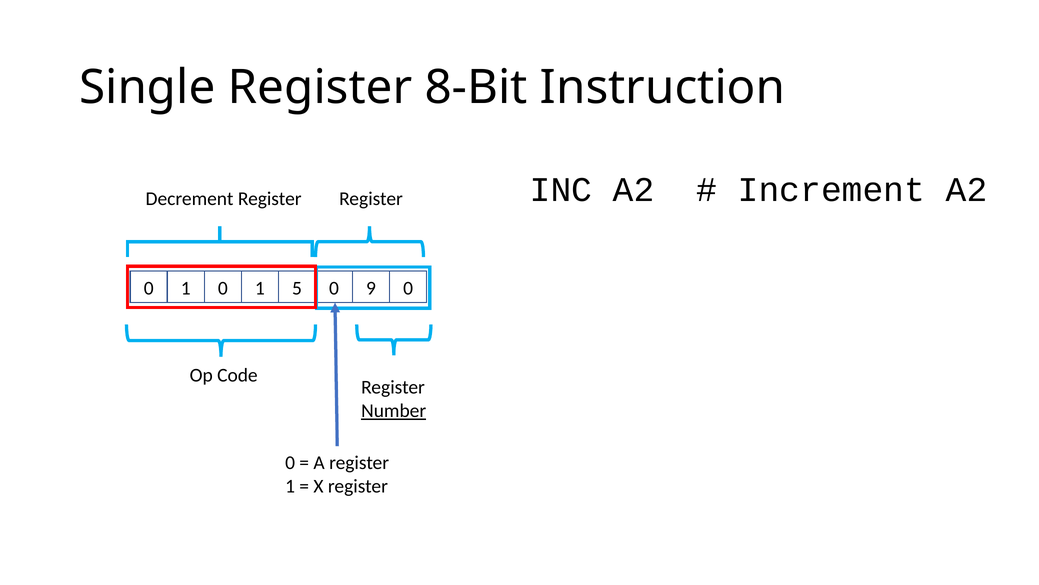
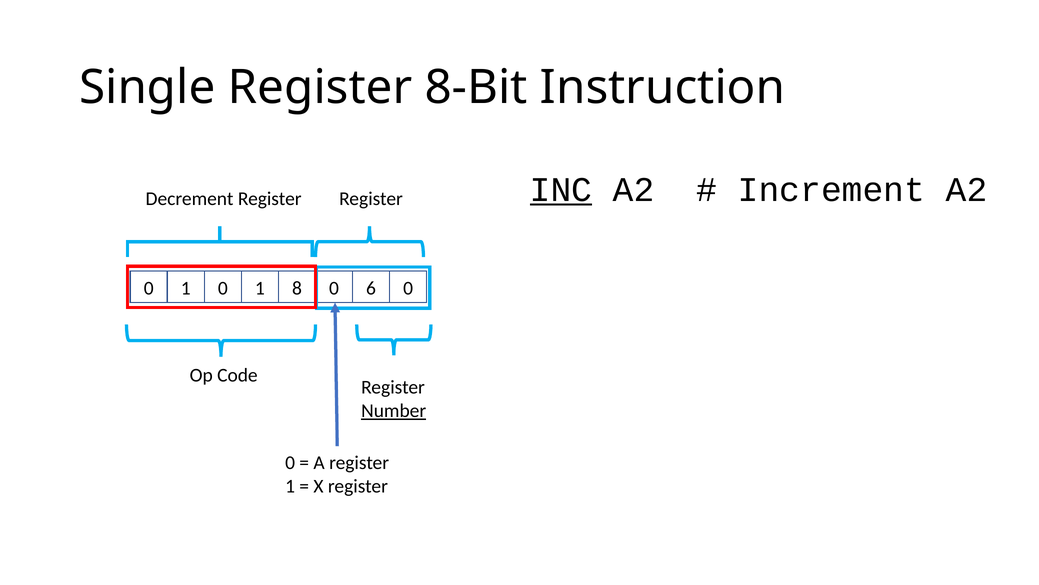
INC underline: none -> present
5: 5 -> 8
9: 9 -> 6
